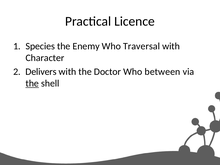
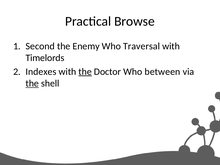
Licence: Licence -> Browse
Species: Species -> Second
Character: Character -> Timelords
Delivers: Delivers -> Indexes
the at (85, 72) underline: none -> present
